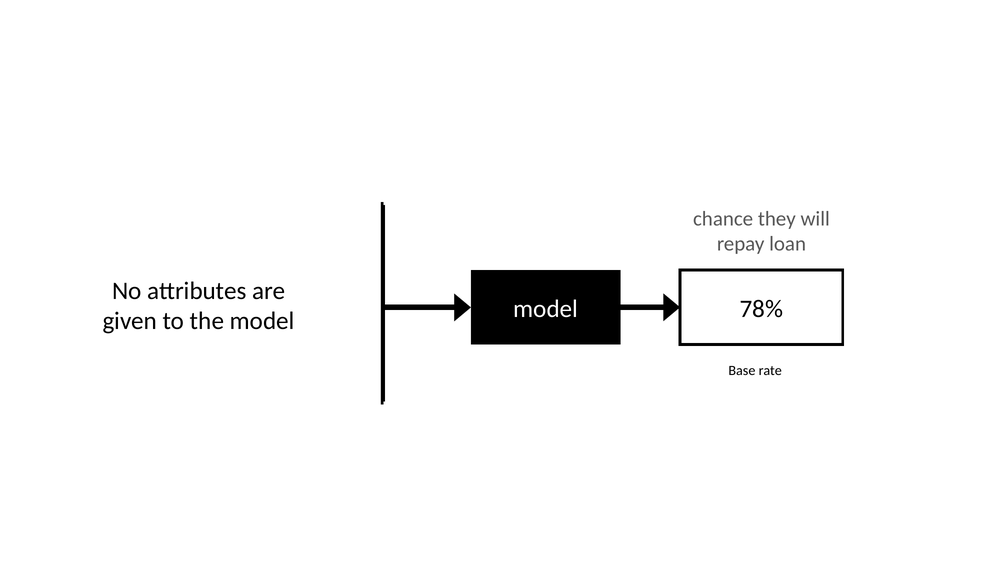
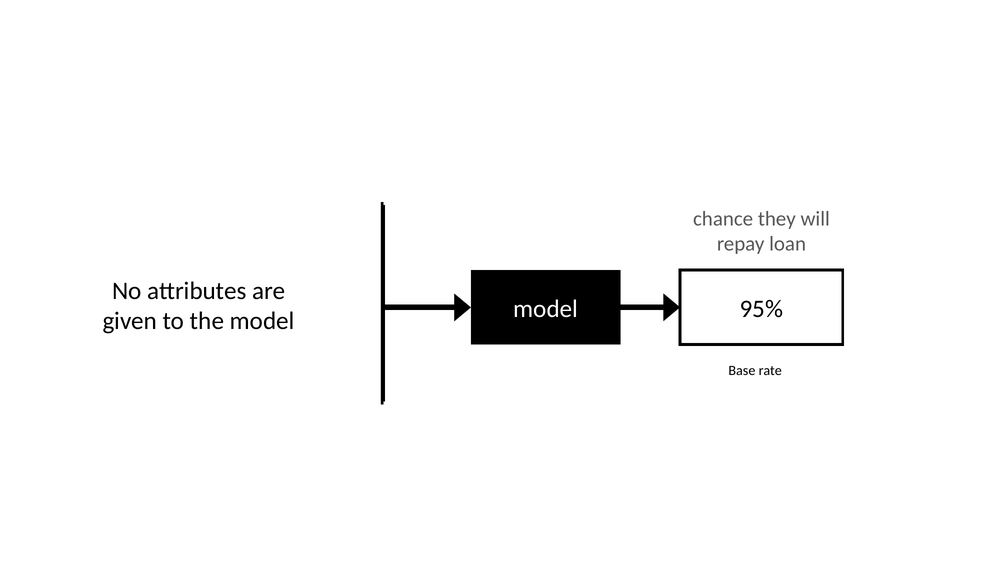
78%: 78% -> 95%
